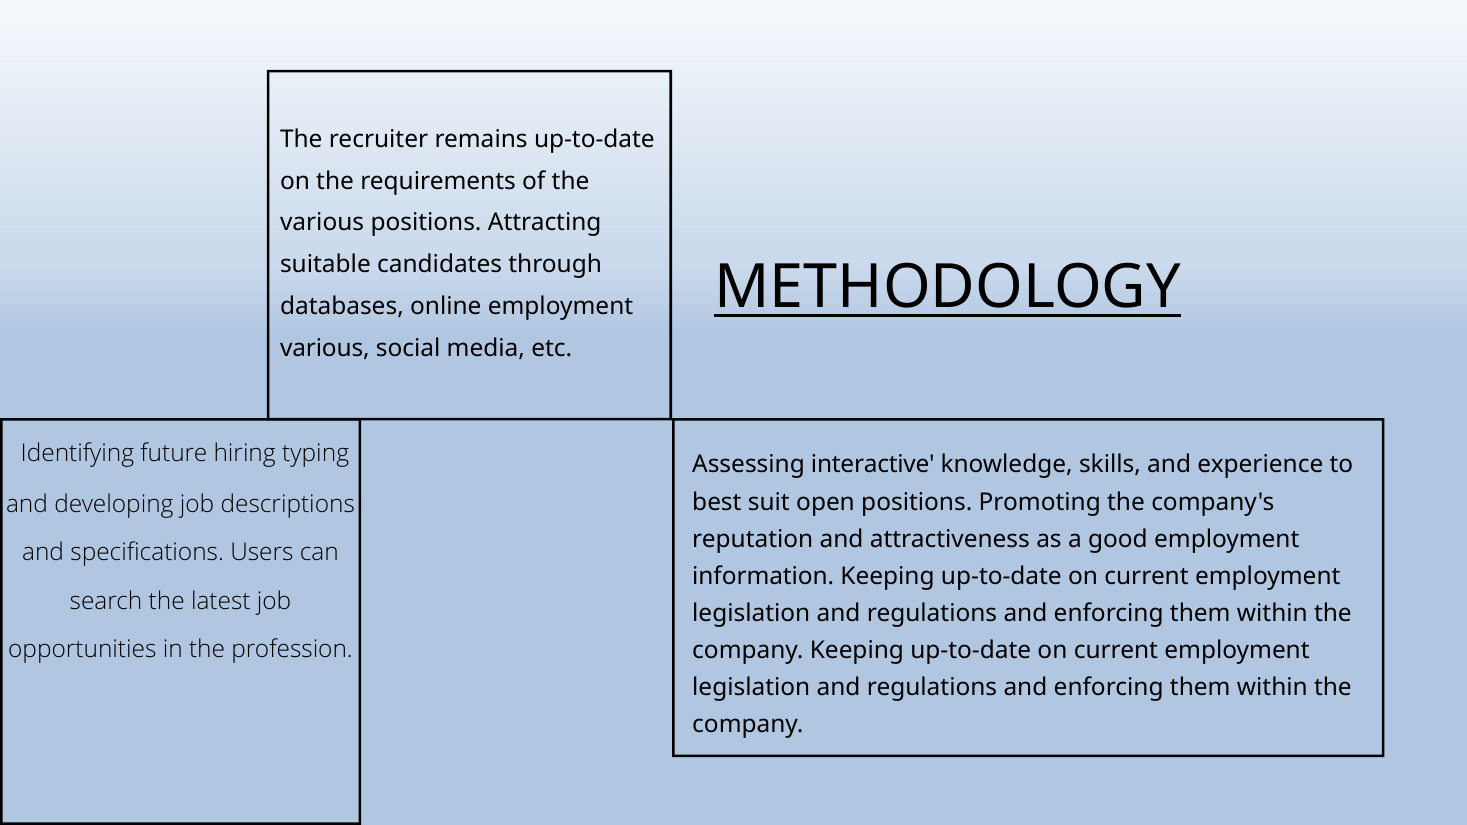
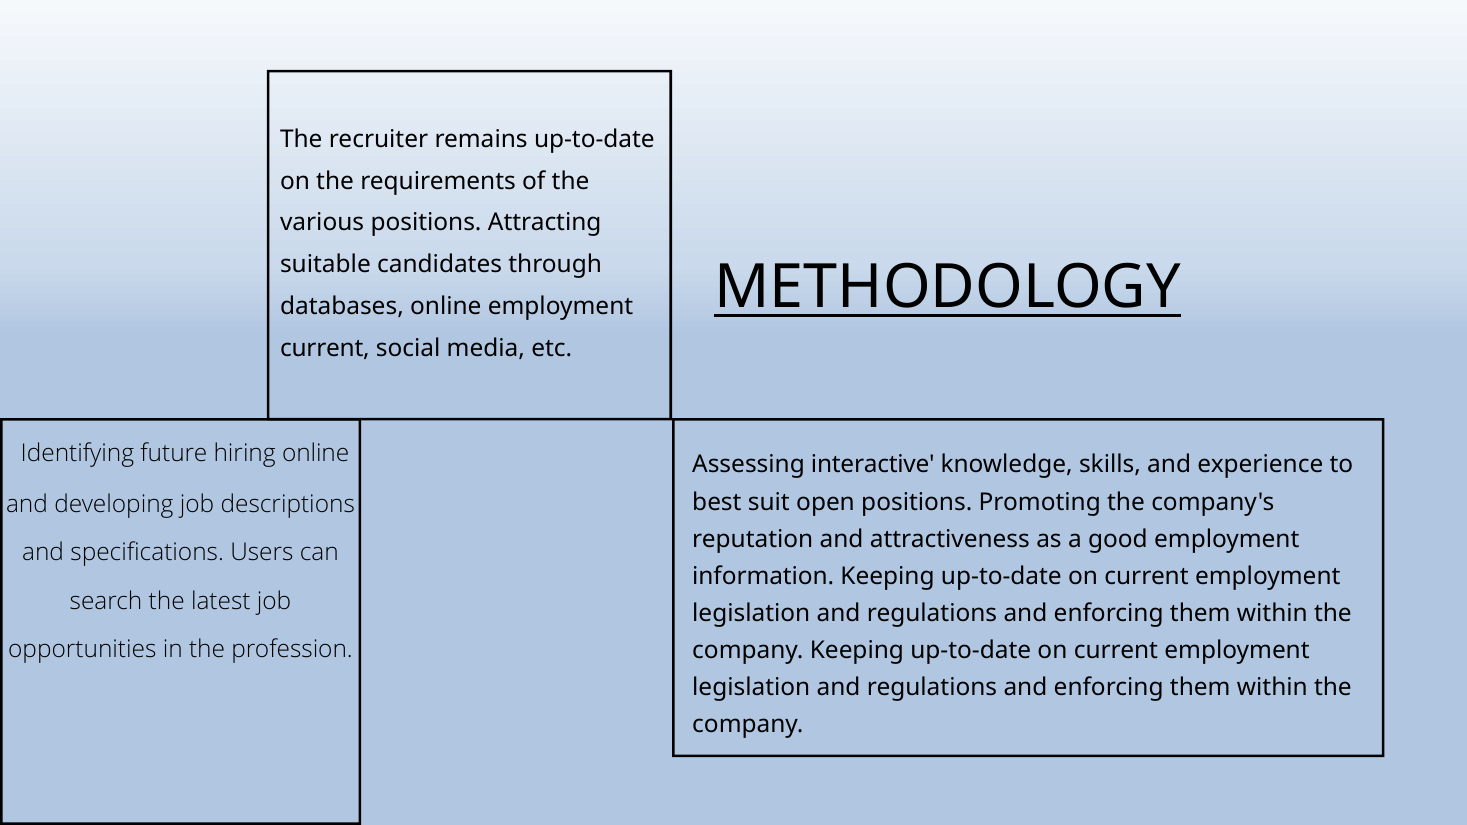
various at (325, 348): various -> current
hiring typing: typing -> online
